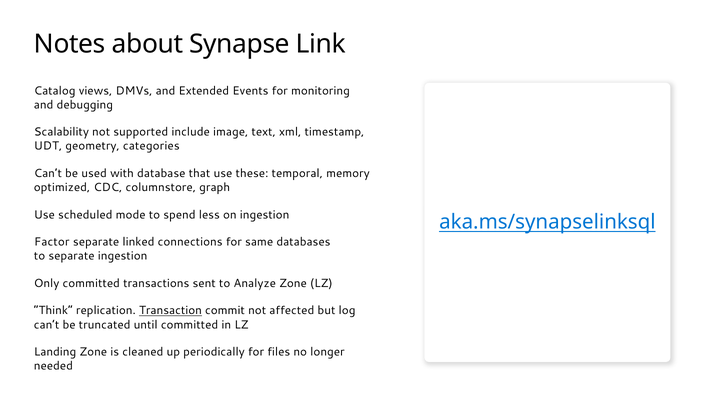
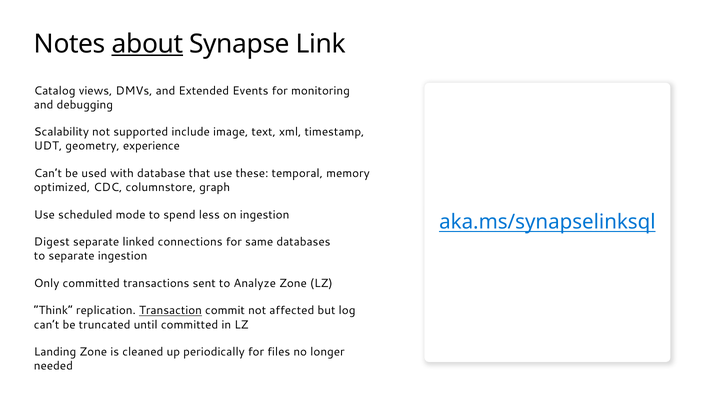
about underline: none -> present
categories: categories -> experience
Factor: Factor -> Digest
